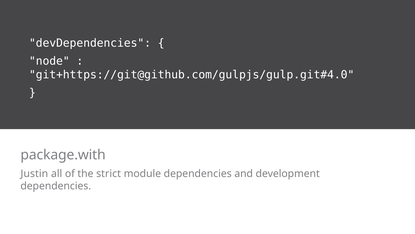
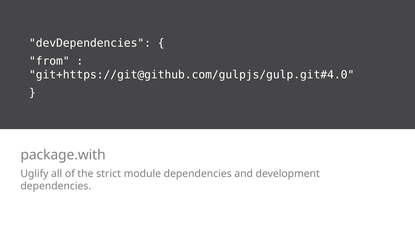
node: node -> from
Justin: Justin -> Uglify
